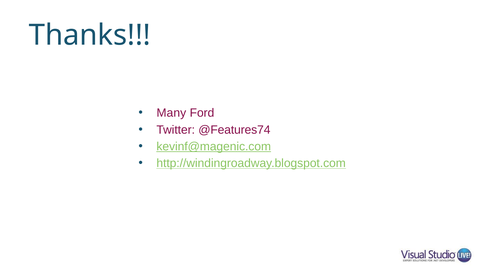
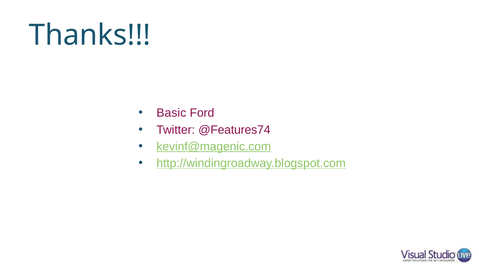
Many: Many -> Basic
